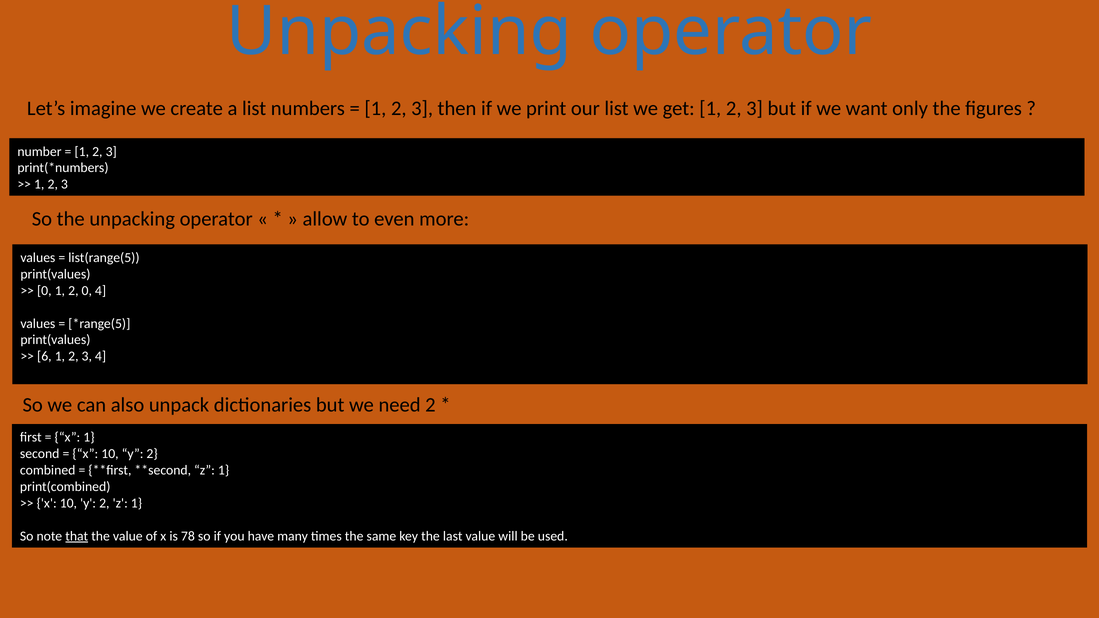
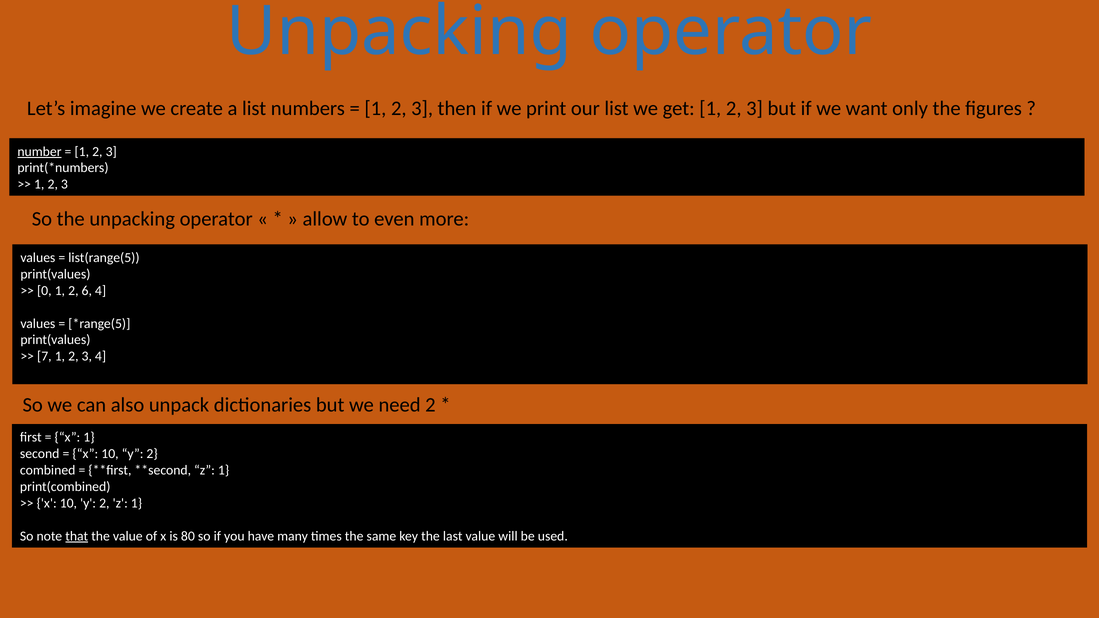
number underline: none -> present
2 0: 0 -> 6
6: 6 -> 7
78: 78 -> 80
